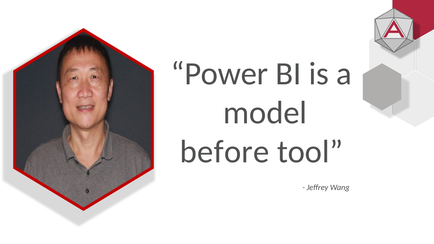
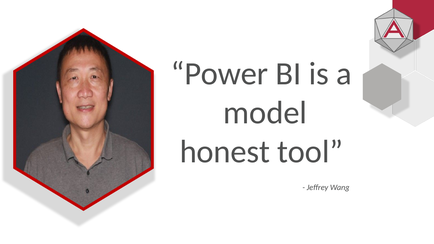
before: before -> honest
